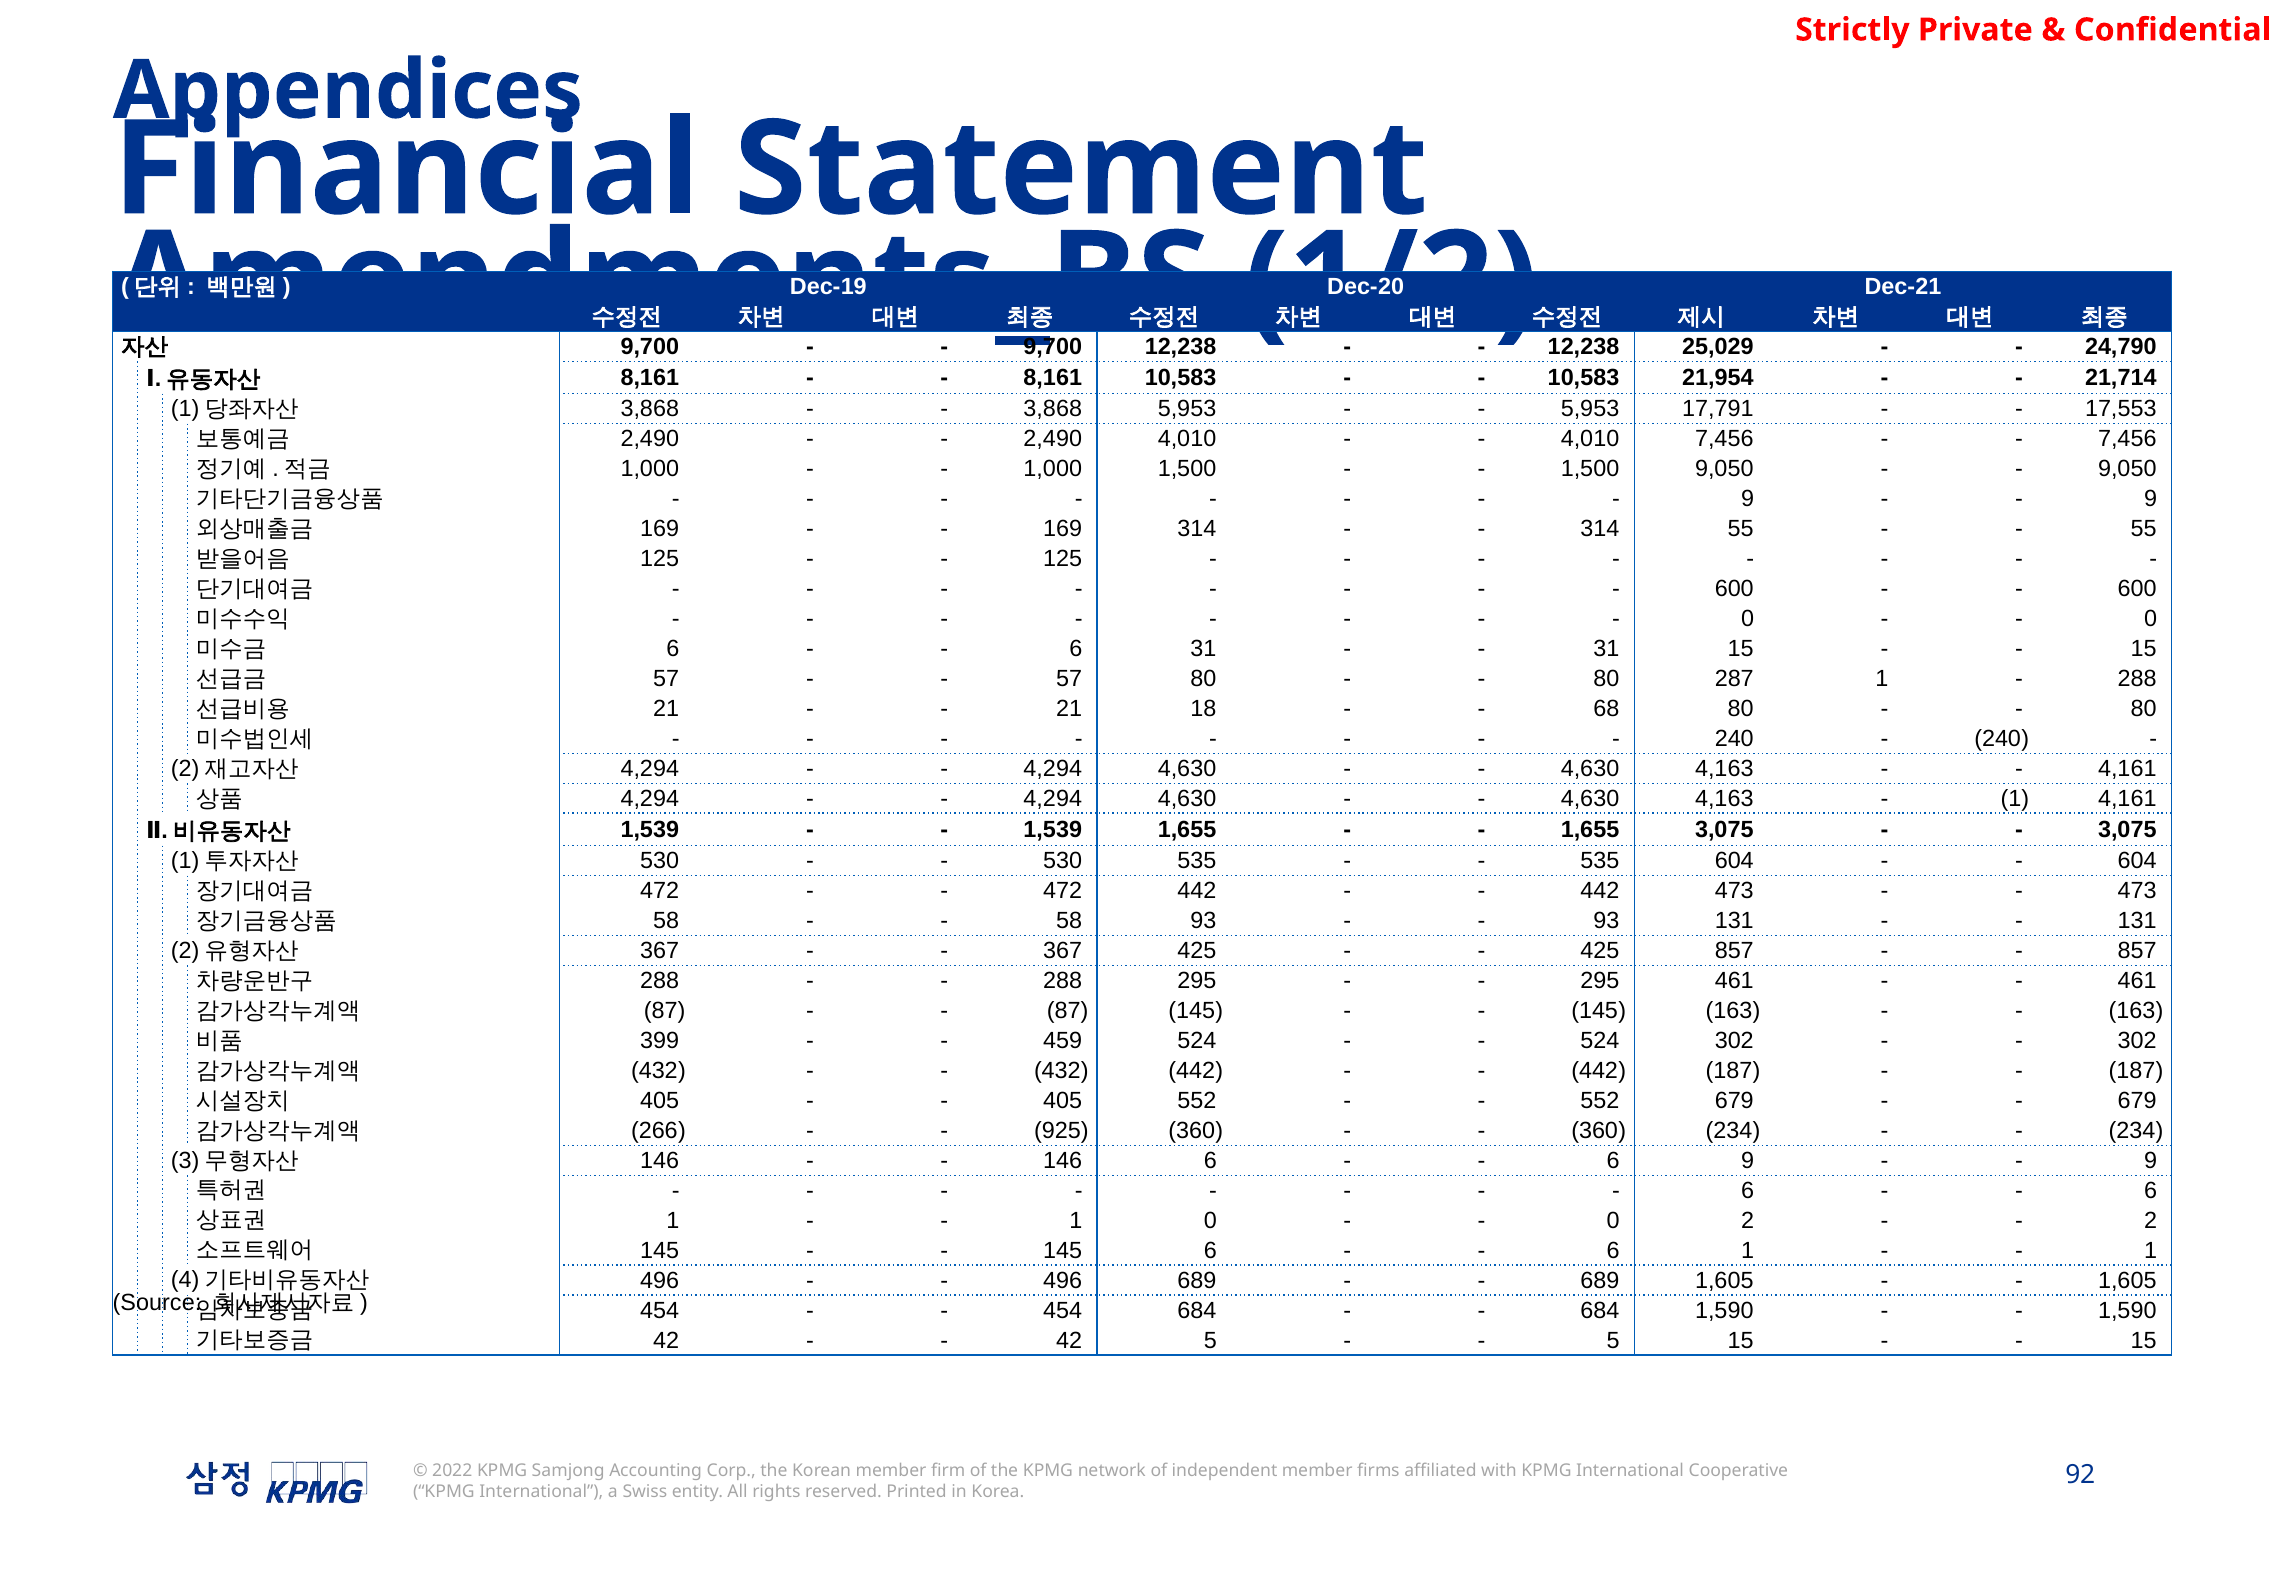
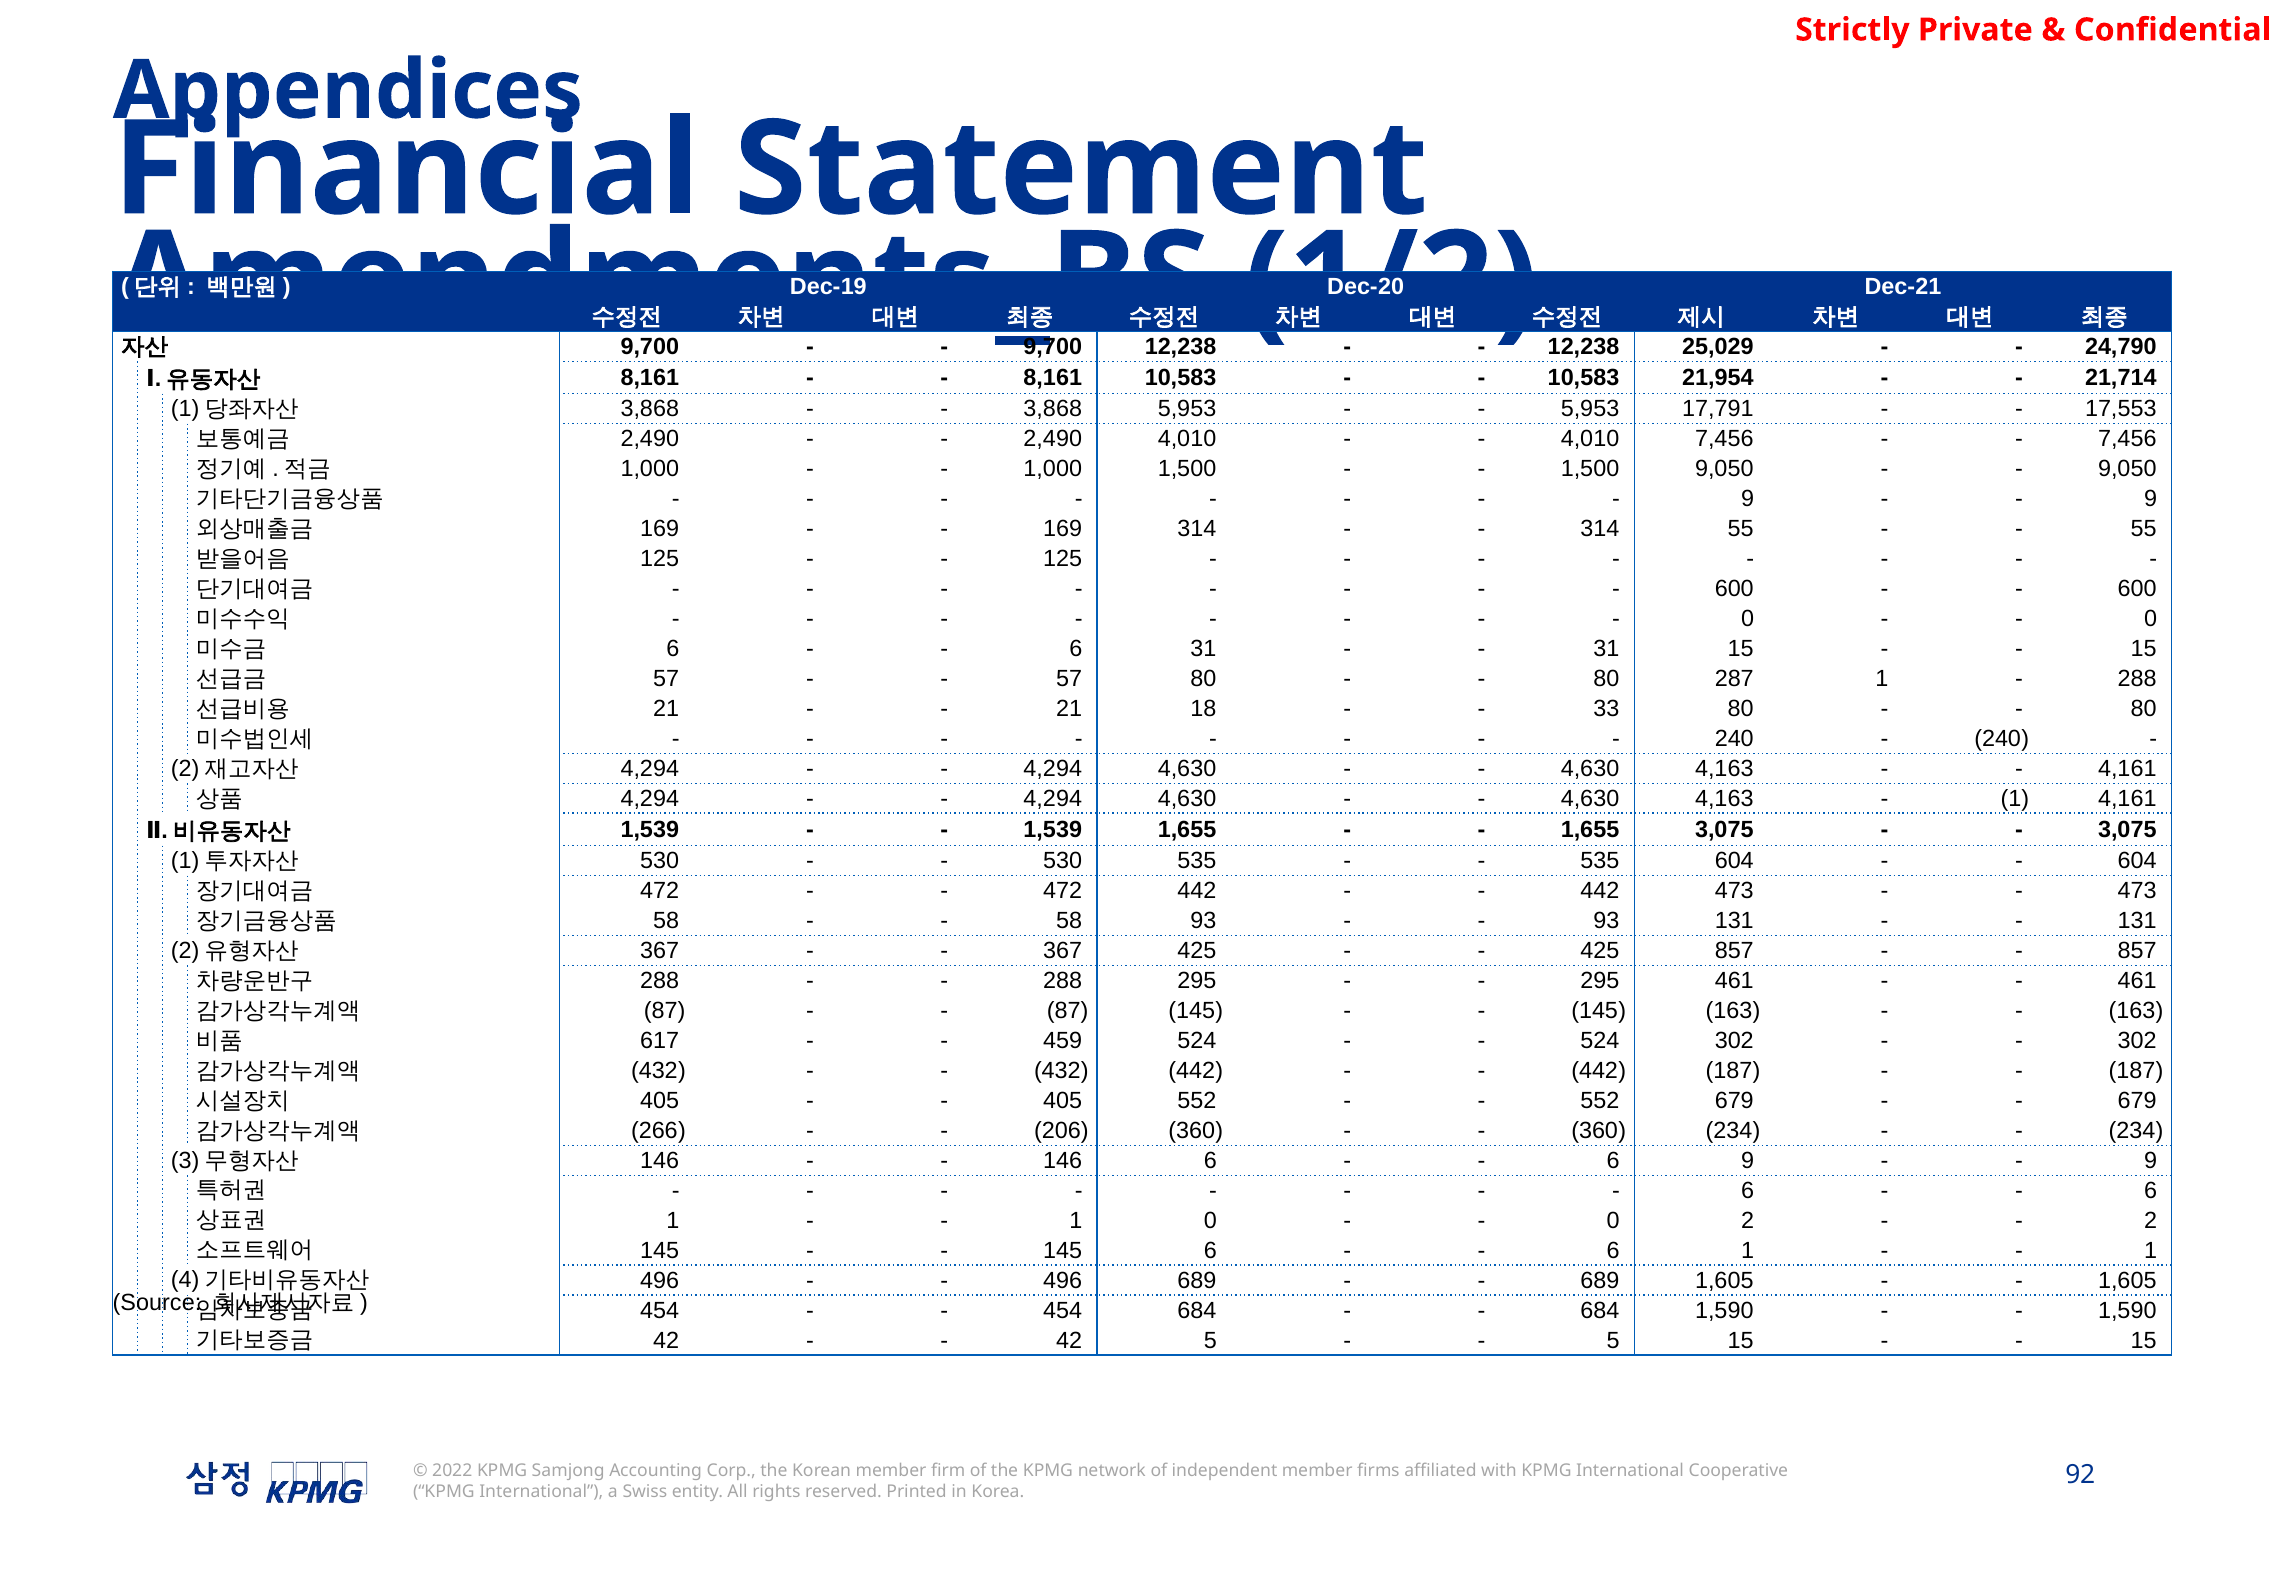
68: 68 -> 33
399: 399 -> 617
925: 925 -> 206
